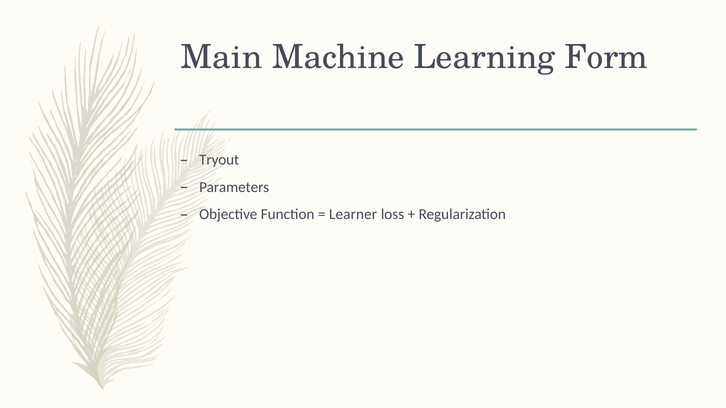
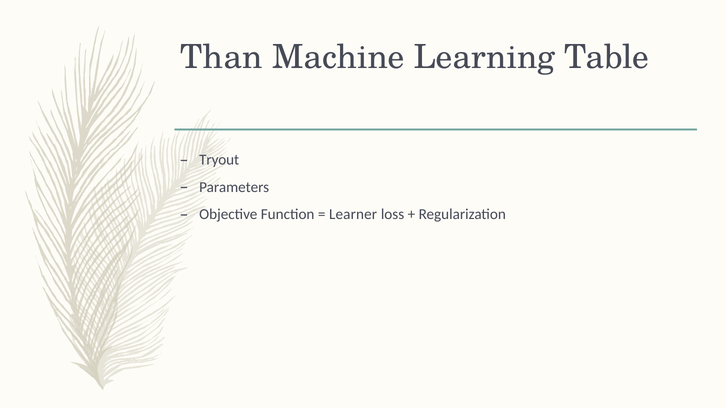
Main: Main -> Than
Form: Form -> Table
